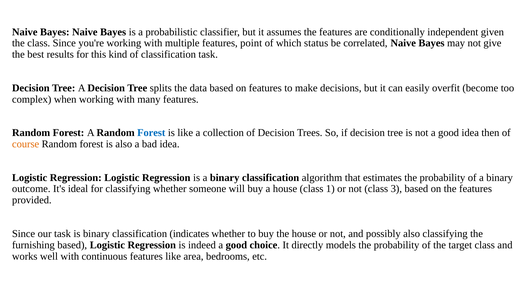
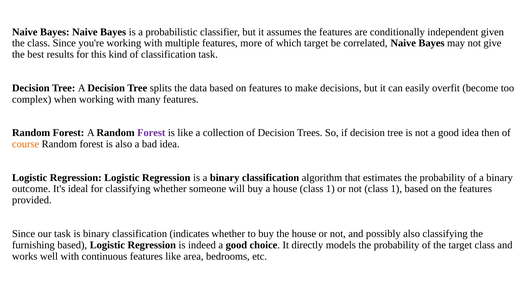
point: point -> more
which status: status -> target
Forest at (151, 133) colour: blue -> purple
not class 3: 3 -> 1
